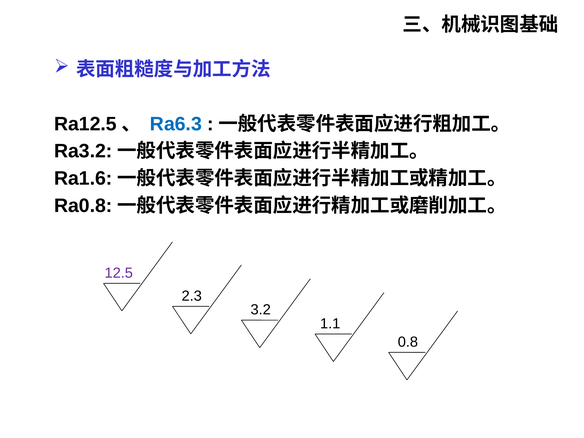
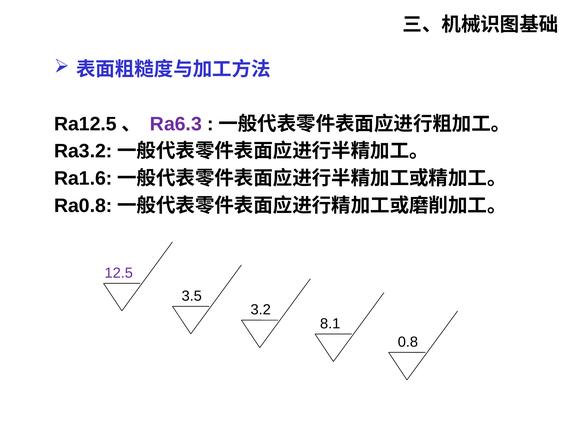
Ra6.3 colour: blue -> purple
2.3: 2.3 -> 3.5
1.1: 1.1 -> 8.1
